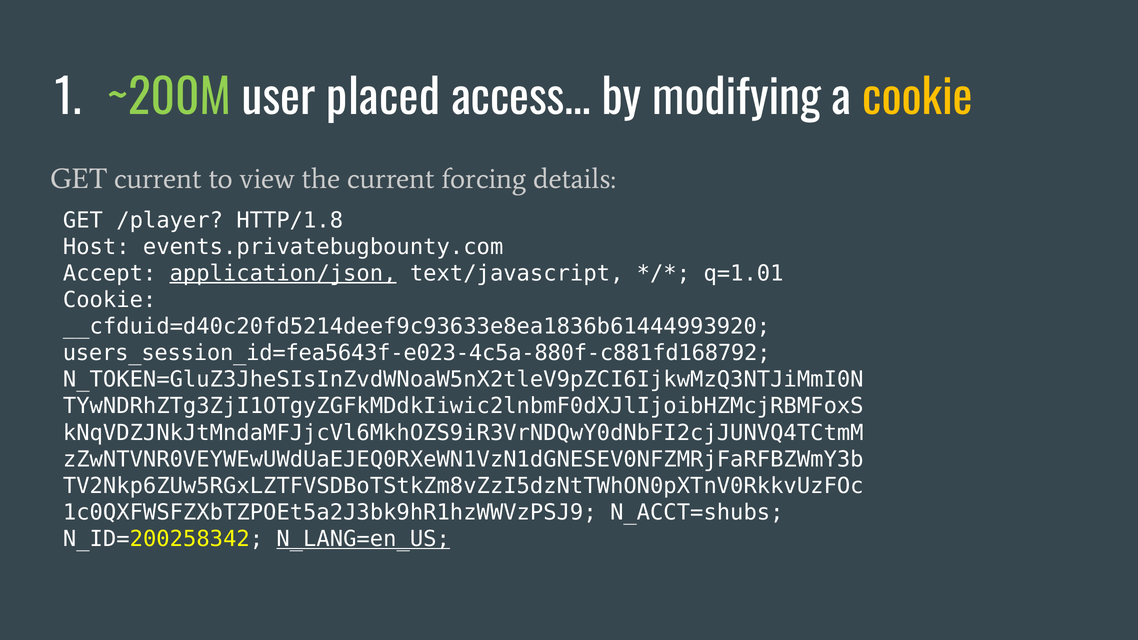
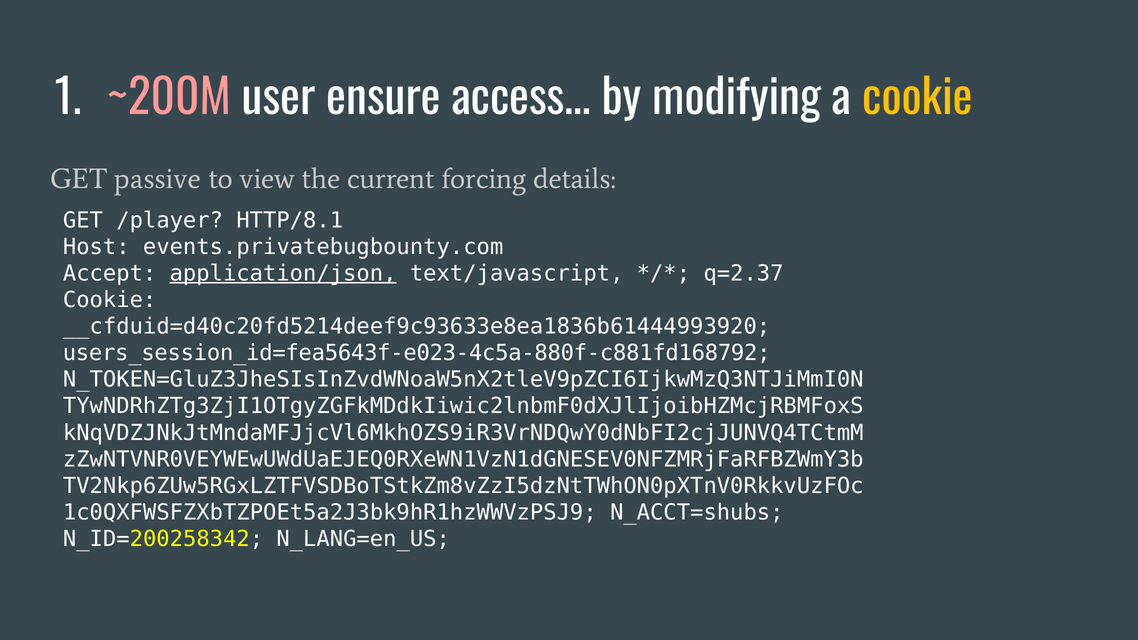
~200M colour: light green -> pink
placed: placed -> ensure
GET current: current -> passive
HTTP/1.8: HTTP/1.8 -> HTTP/8.1
q=1.01: q=1.01 -> q=2.37
N_LANG=en_US underline: present -> none
